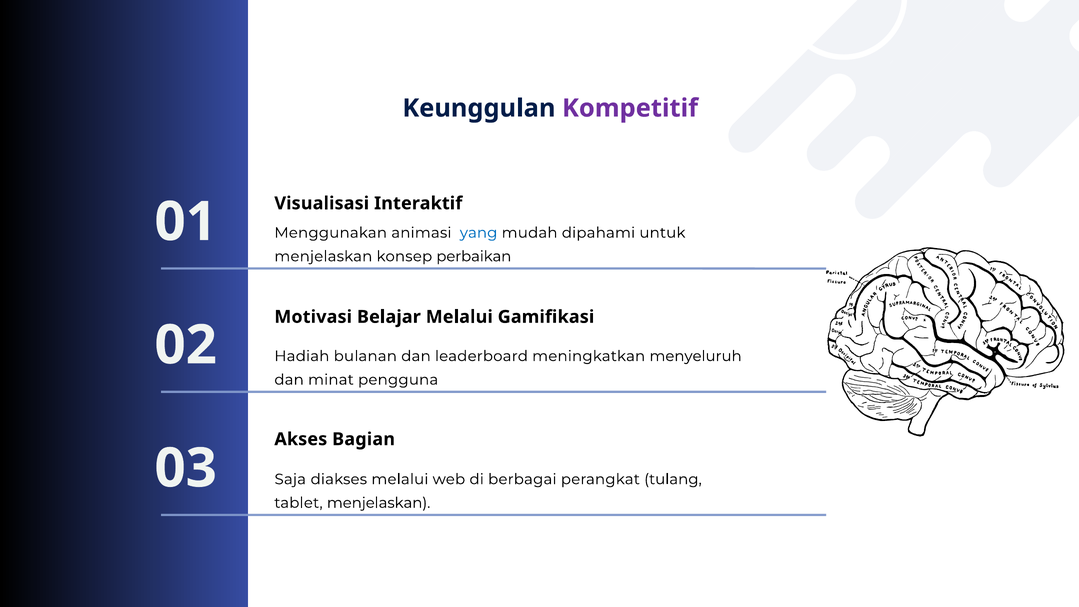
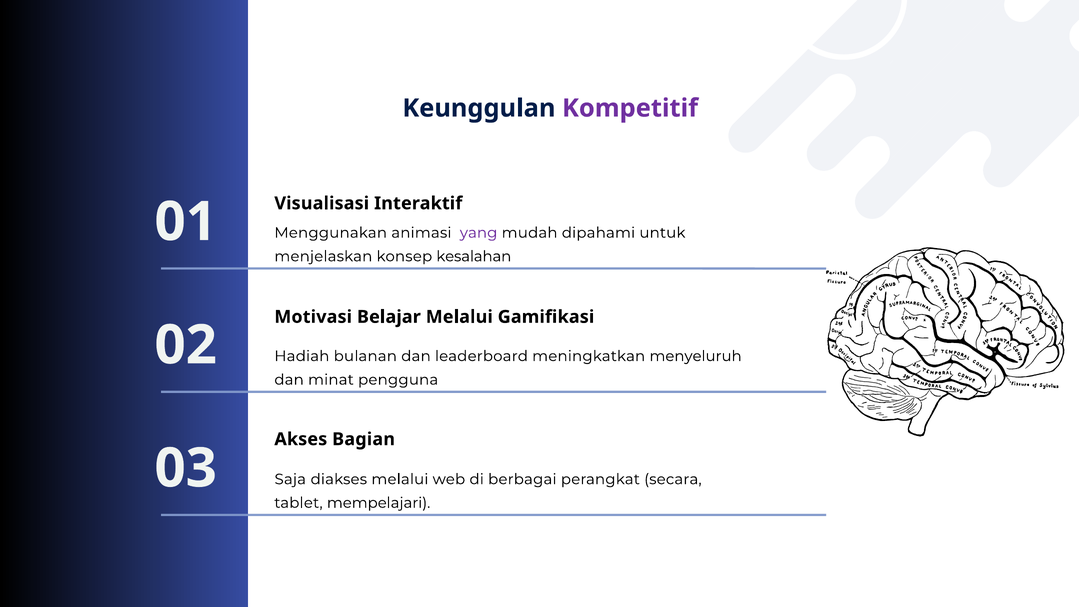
yang colour: blue -> purple
perbaikan: perbaikan -> kesalahan
tulang: tulang -> secara
tablet menjelaskan: menjelaskan -> mempelajari
